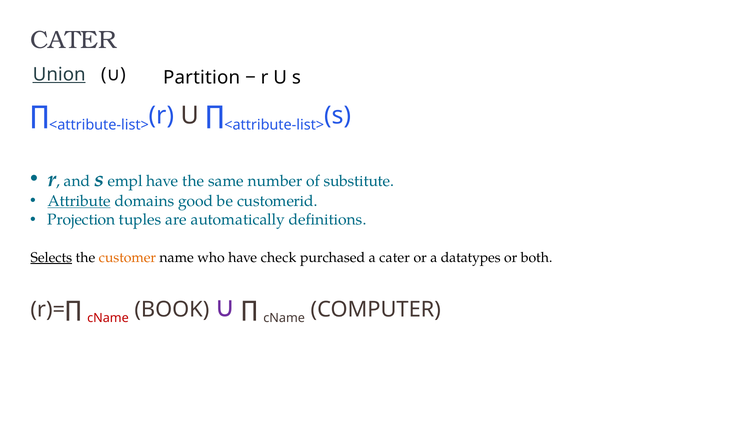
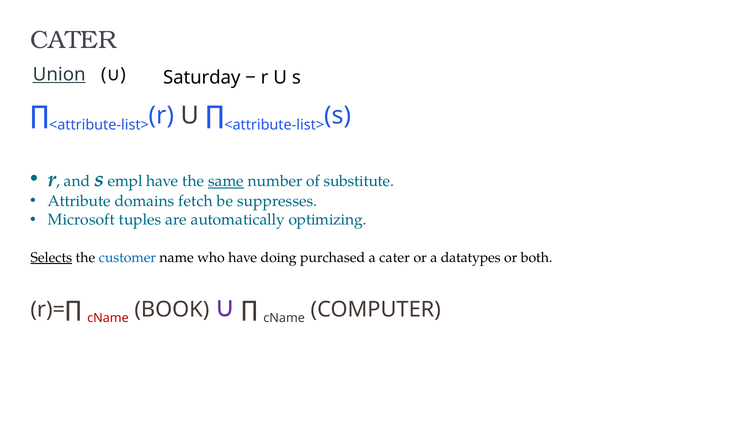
Partition: Partition -> Saturday
same underline: none -> present
Attribute underline: present -> none
good: good -> fetch
customerid: customerid -> suppresses
Projection: Projection -> Microsoft
definitions: definitions -> optimizing
customer colour: orange -> blue
check: check -> doing
